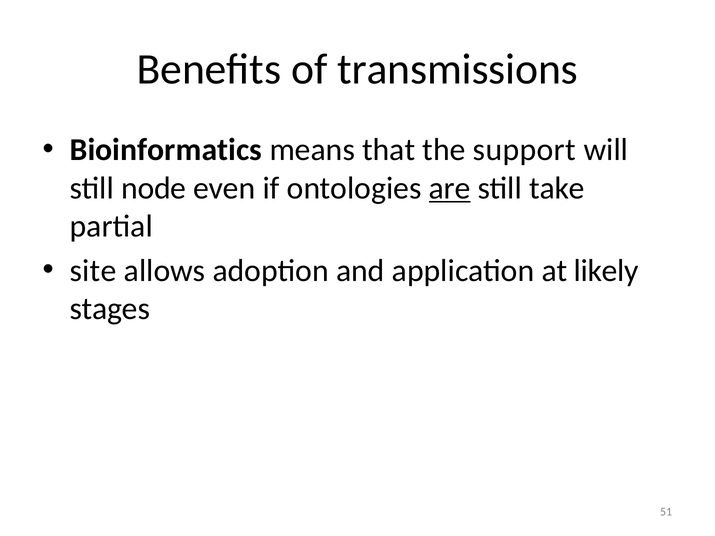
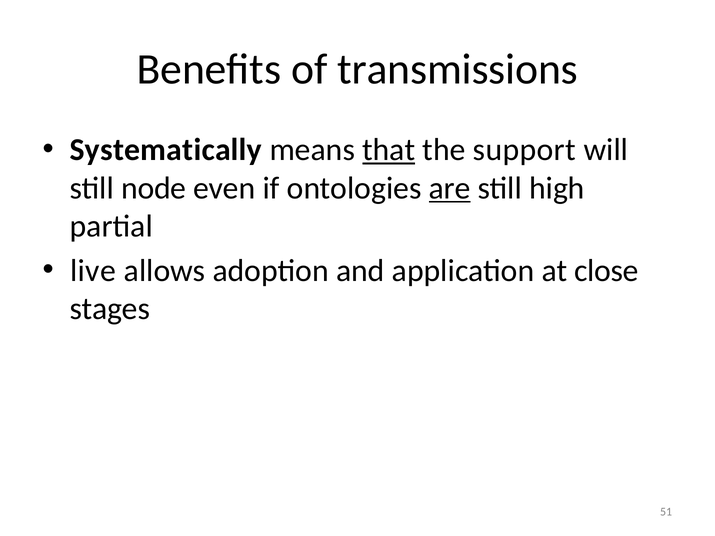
Bioinformatics: Bioinformatics -> Systematically
that underline: none -> present
take: take -> high
site: site -> live
likely: likely -> close
